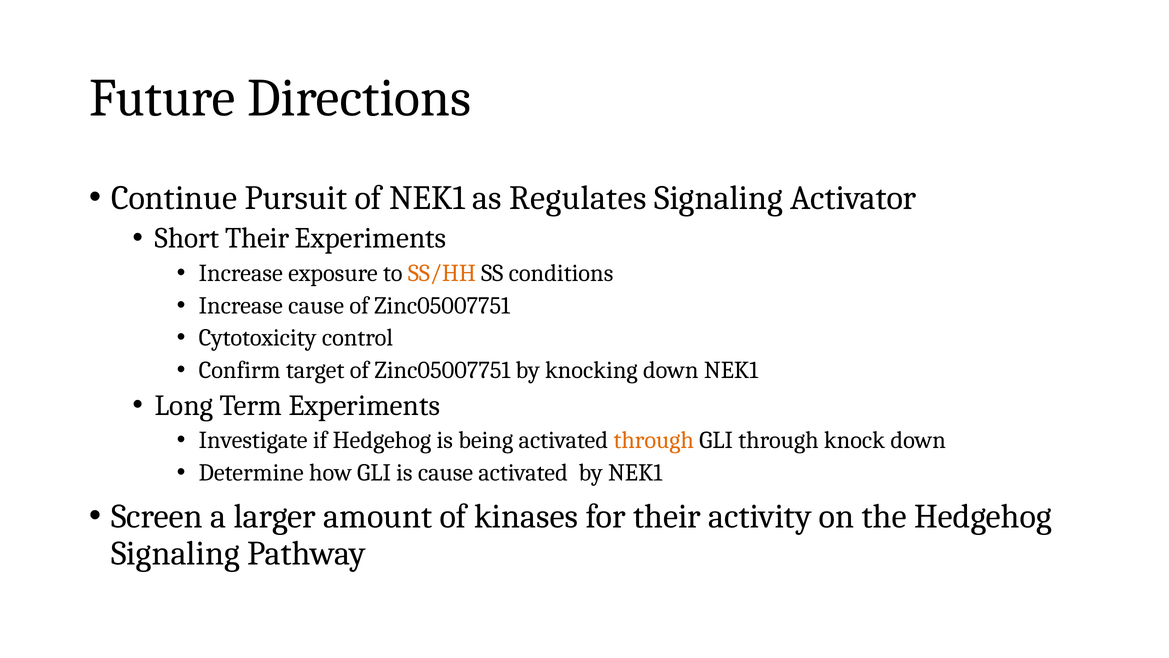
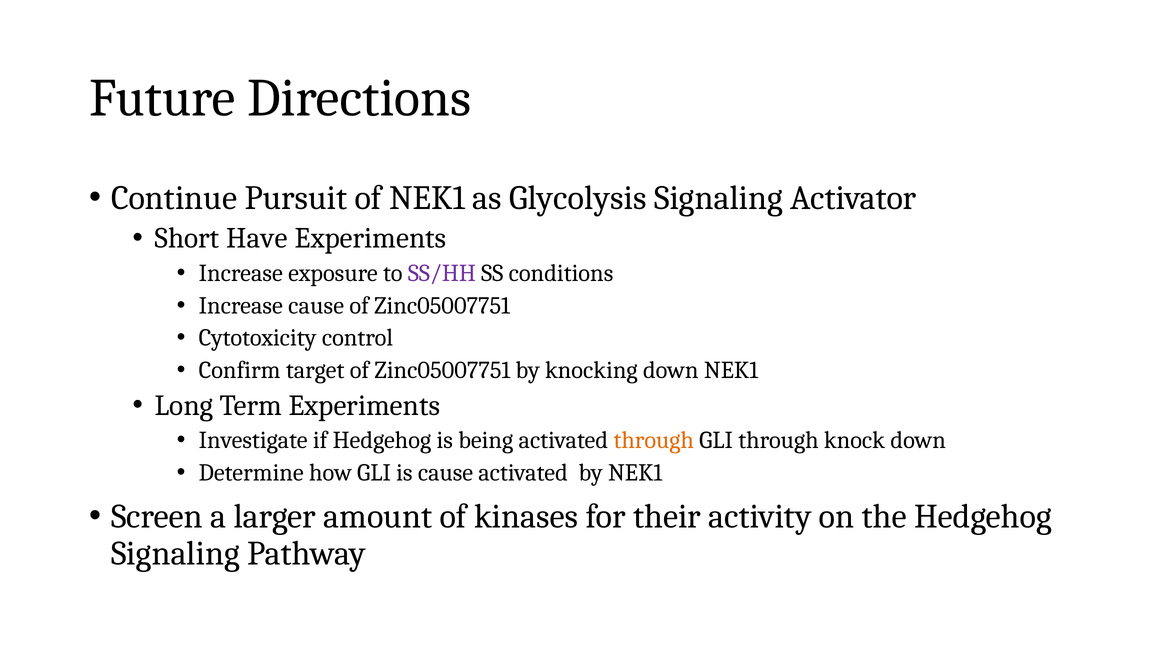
Regulates: Regulates -> Glycolysis
Short Their: Their -> Have
SS/HH colour: orange -> purple
